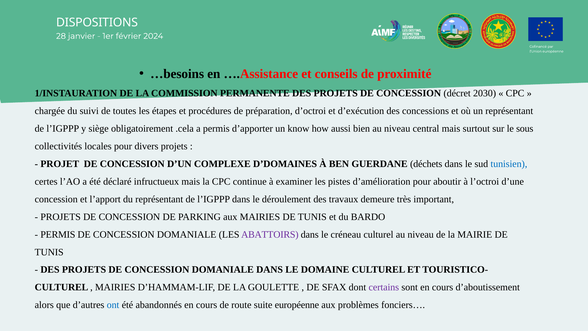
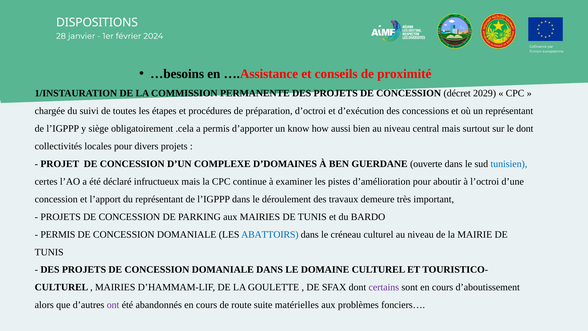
2030: 2030 -> 2029
le sous: sous -> dont
déchets: déchets -> ouverte
ABATTOIRS colour: purple -> blue
ont colour: blue -> purple
suite européenne: européenne -> matérielles
